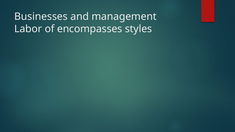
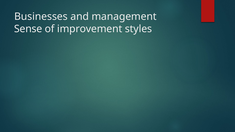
Labor: Labor -> Sense
encompasses: encompasses -> improvement
